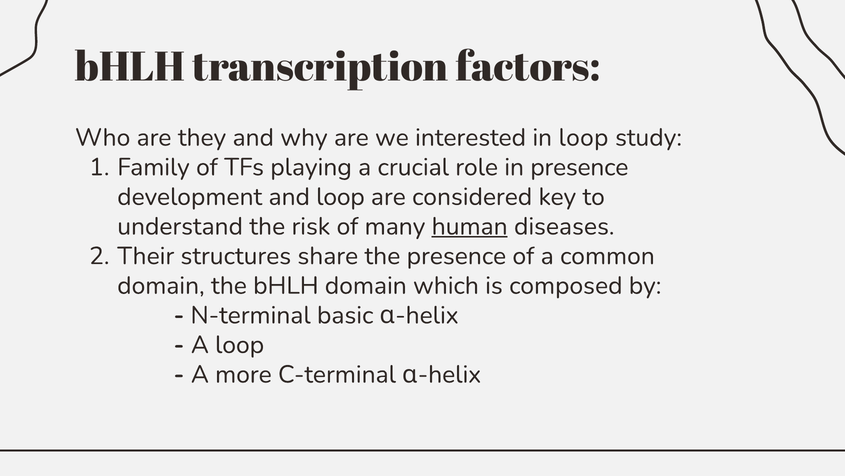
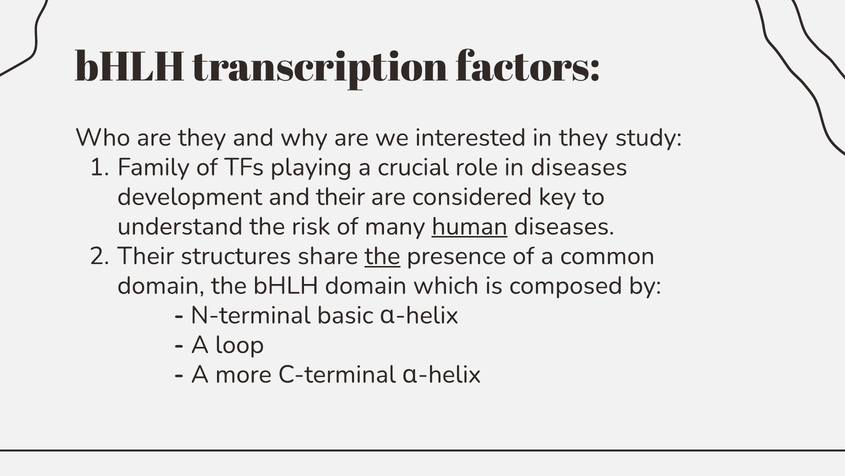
in loop: loop -> they
in presence: presence -> diseases
and loop: loop -> their
the at (382, 256) underline: none -> present
